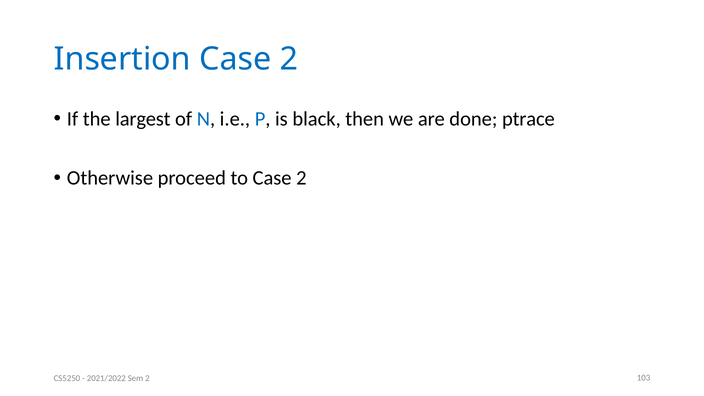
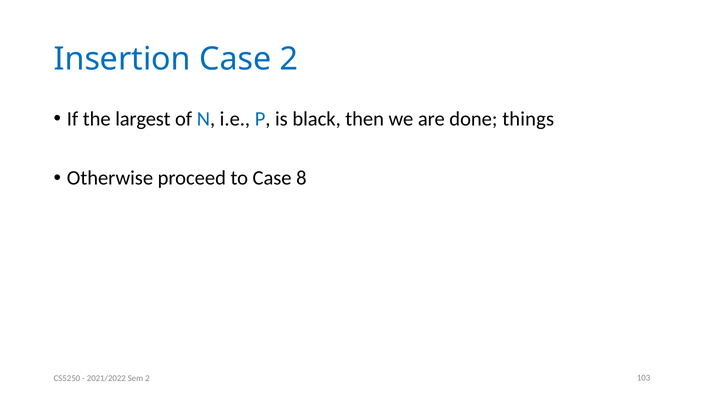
ptrace: ptrace -> things
to Case 2: 2 -> 8
